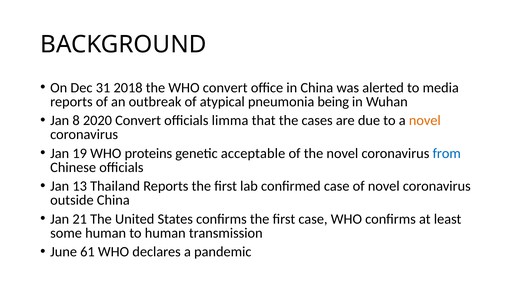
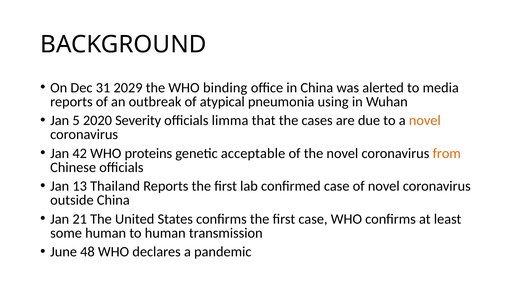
2018: 2018 -> 2029
WHO convert: convert -> binding
being: being -> using
8: 8 -> 5
2020 Convert: Convert -> Severity
19: 19 -> 42
from colour: blue -> orange
61: 61 -> 48
